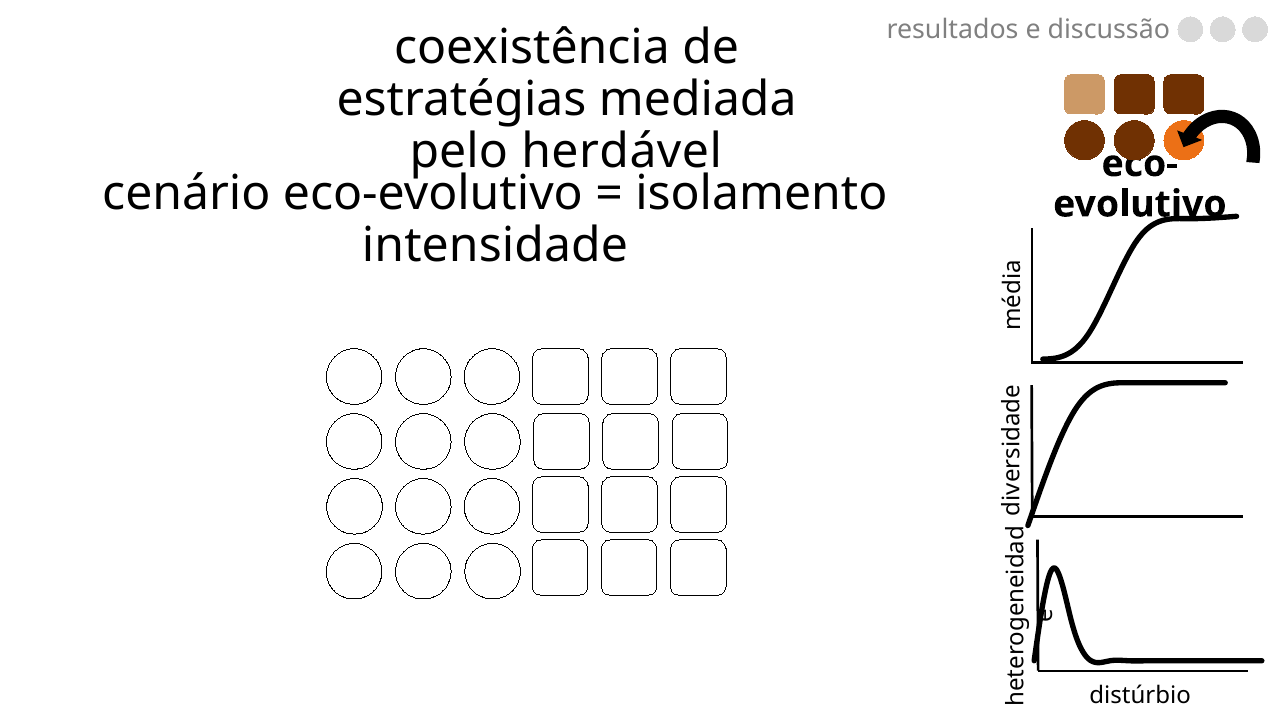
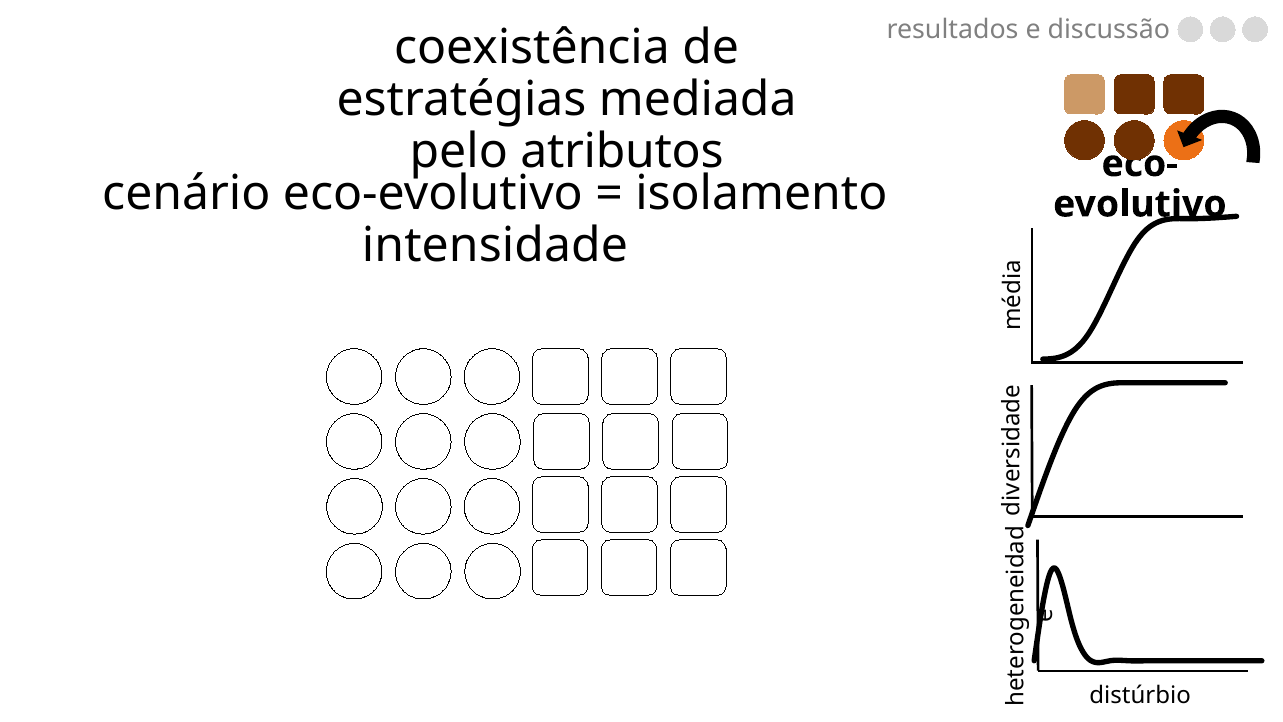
herdável: herdável -> atributos
